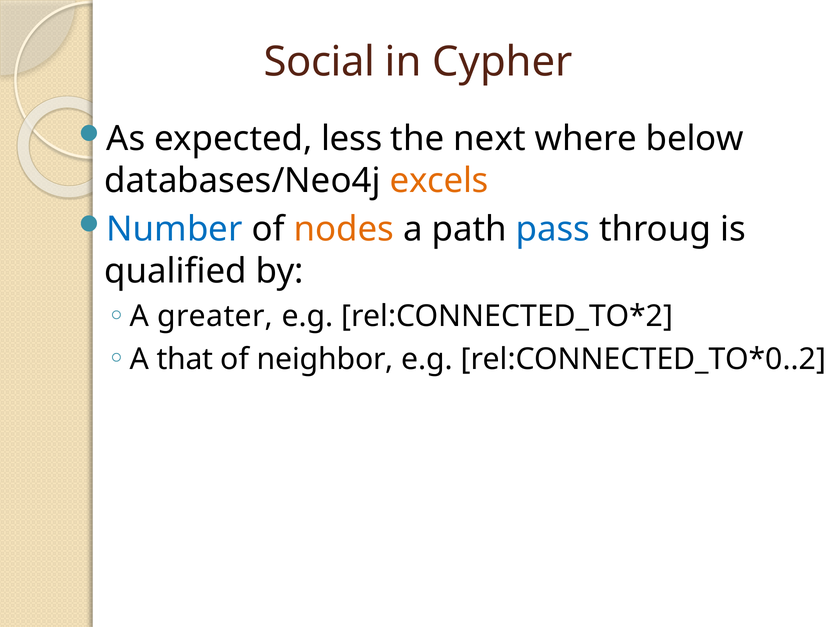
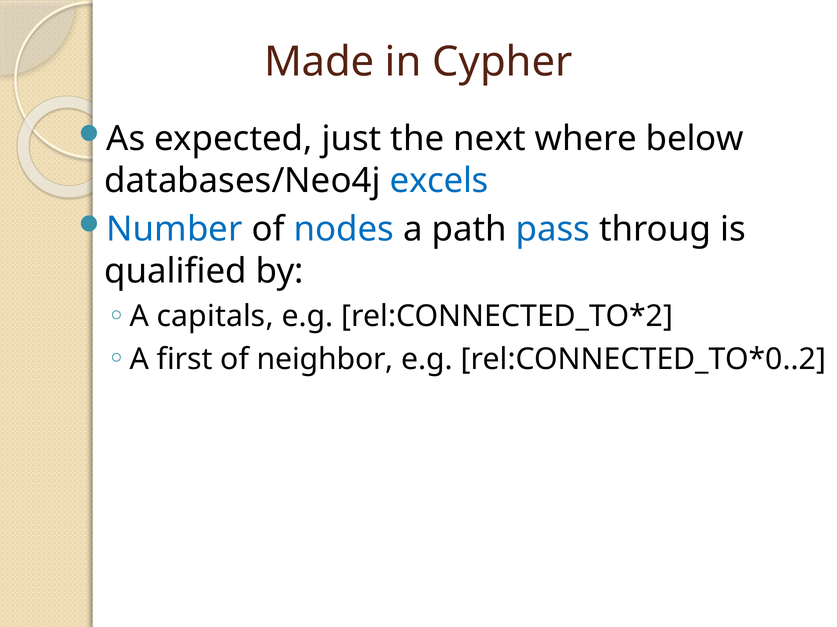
Social: Social -> Made
less: less -> just
excels colour: orange -> blue
nodes colour: orange -> blue
greater: greater -> capitals
that: that -> first
